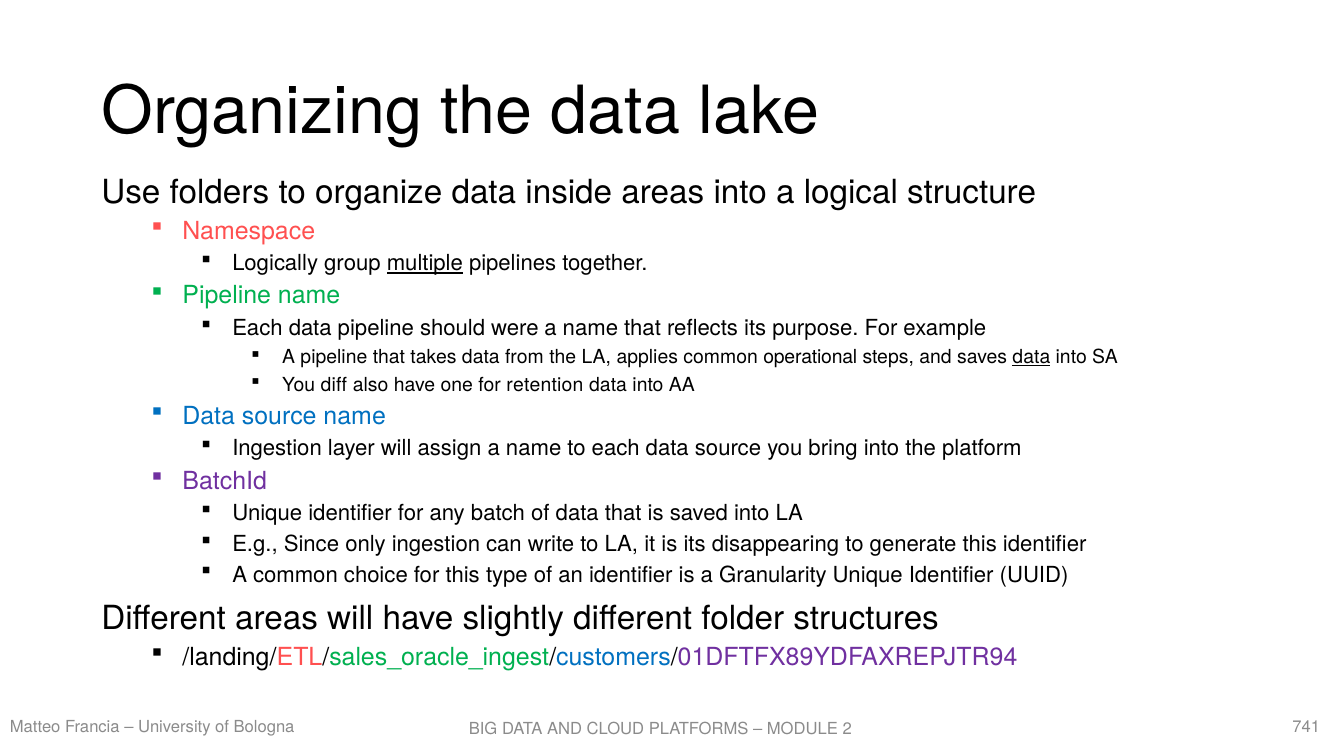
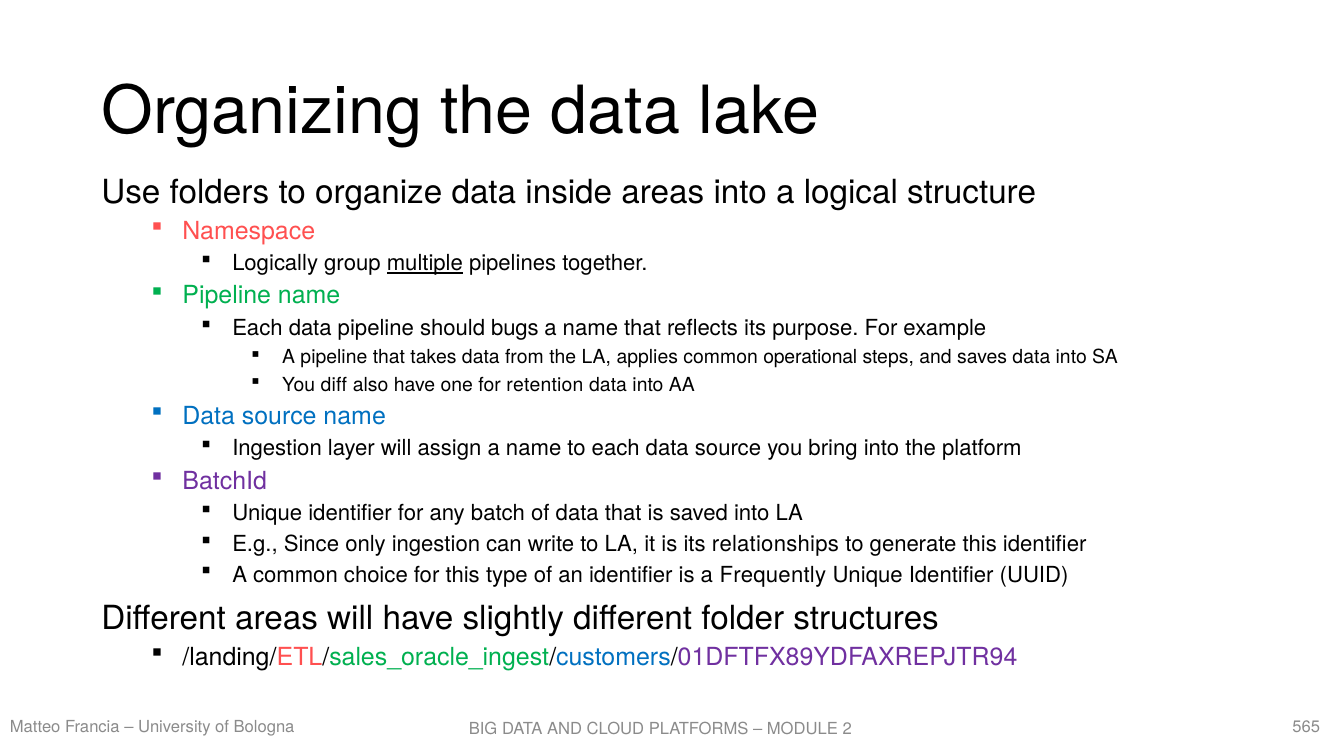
were: were -> bugs
data at (1031, 358) underline: present -> none
disappearing: disappearing -> relationships
Granularity: Granularity -> Frequently
741: 741 -> 565
